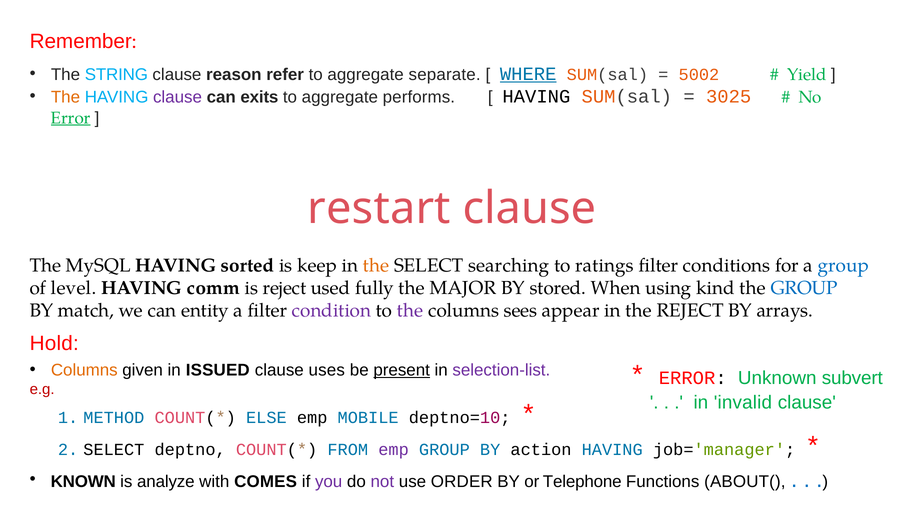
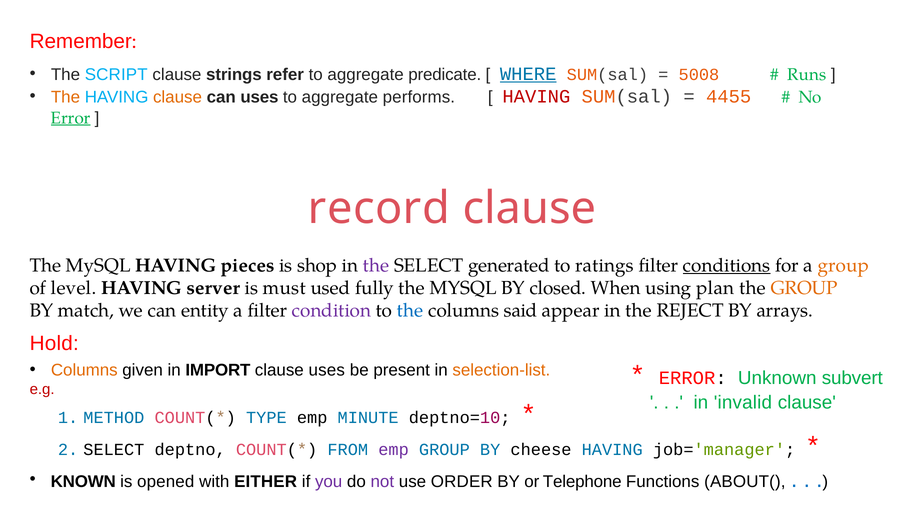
STRING: STRING -> SCRIPT
reason: reason -> strings
separate: separate -> predicate
5002: 5002 -> 5008
Yield: Yield -> Runs
clause at (178, 97) colour: purple -> orange
can exits: exits -> uses
HAVING at (536, 97) colour: black -> red
3025: 3025 -> 4455
restart: restart -> record
sorted: sorted -> pieces
keep: keep -> shop
the at (376, 266) colour: orange -> purple
searching: searching -> generated
conditions underline: none -> present
group at (843, 266) colour: blue -> orange
comm: comm -> server
is reject: reject -> must
MAJOR at (463, 288): MAJOR -> MYSQL
stored: stored -> closed
kind: kind -> plan
GROUP at (804, 288) colour: blue -> orange
the at (410, 311) colour: purple -> blue
sees: sees -> said
ISSUED: ISSUED -> IMPORT
present underline: present -> none
selection-list colour: purple -> orange
ELSE: ELSE -> TYPE
MOBILE: MOBILE -> MINUTE
action: action -> cheese
analyze: analyze -> opened
COMES: COMES -> EITHER
